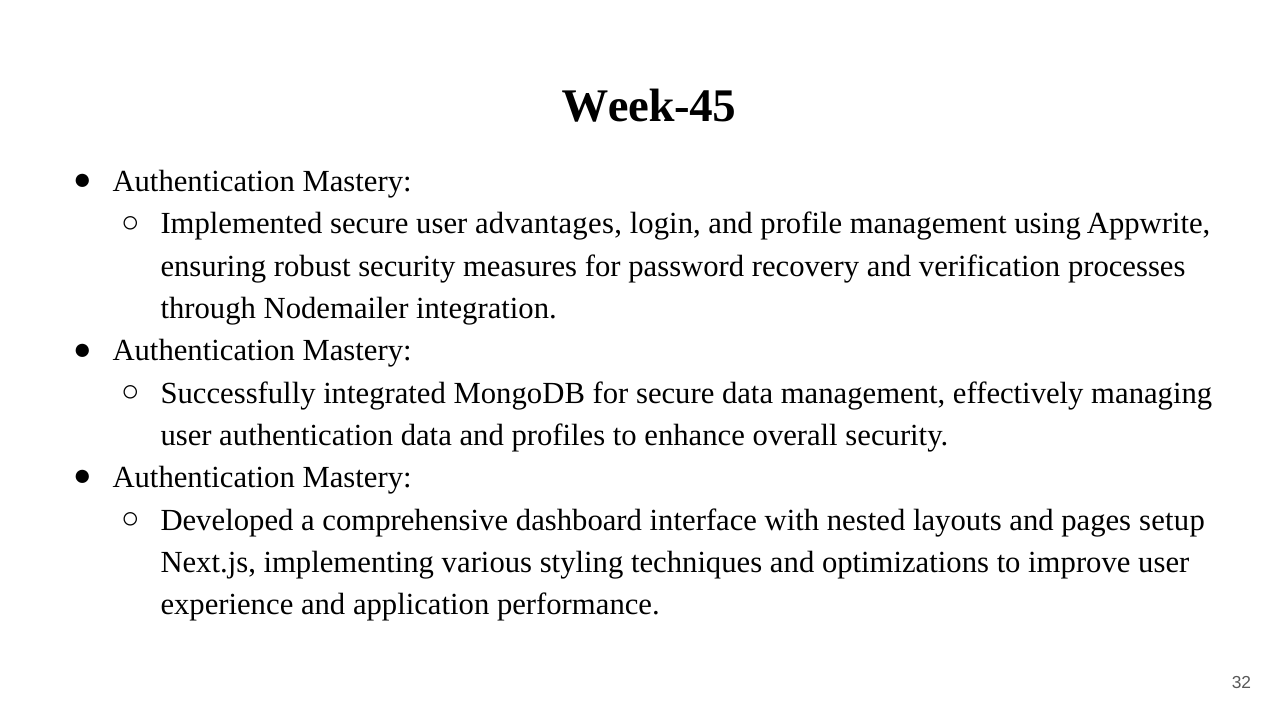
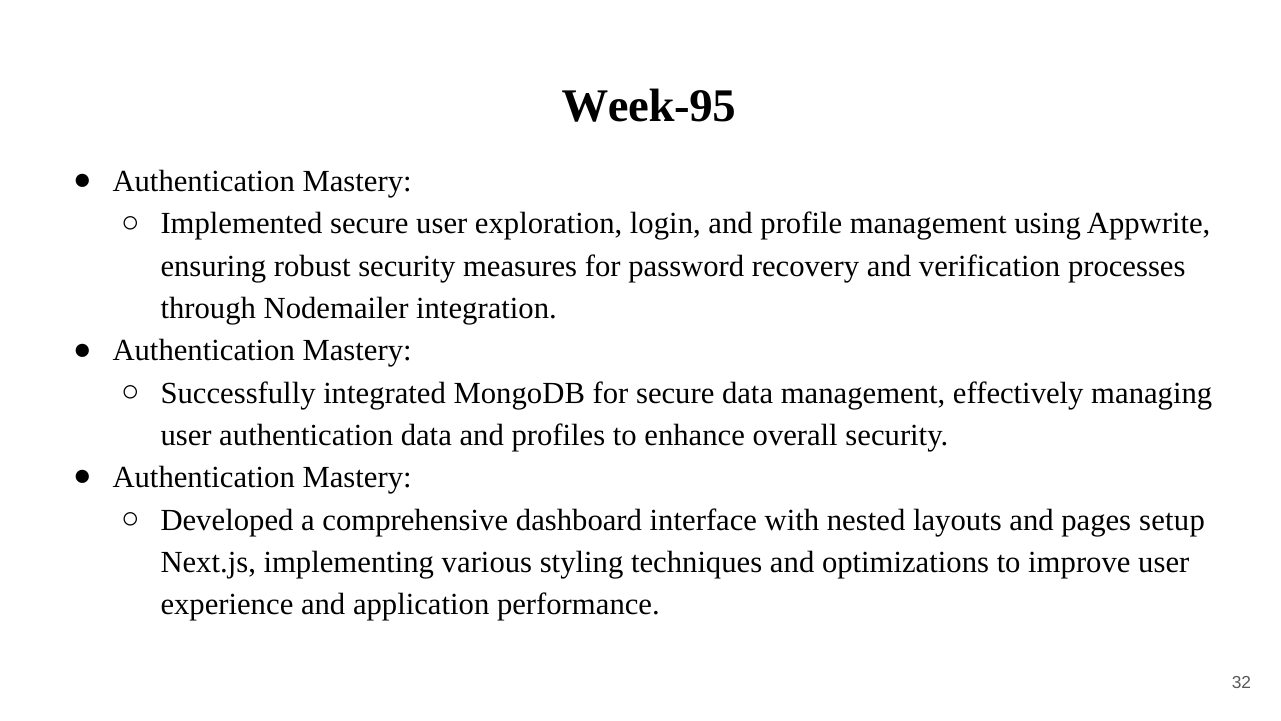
Week-45: Week-45 -> Week-95
advantages: advantages -> exploration
